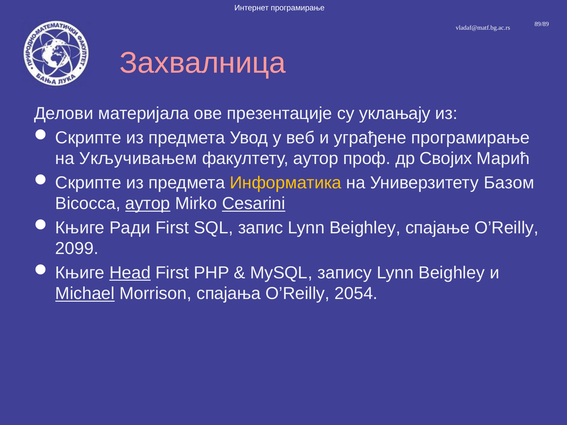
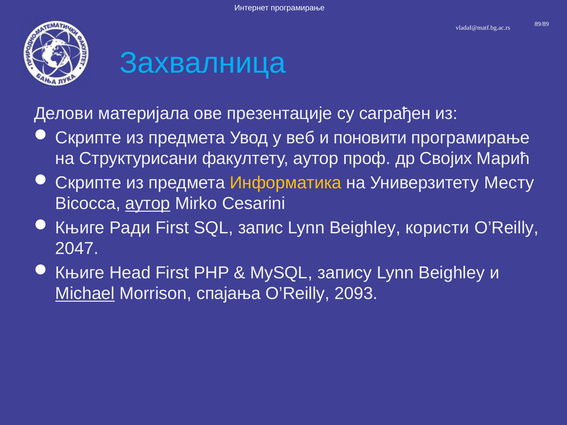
Захвалница colour: pink -> light blue
уклањају: уклањају -> саграђен
уграђене: уграђене -> поновити
Укључивањем: Укључивањем -> Структурисани
Базом: Базом -> Месту
Cesarini underline: present -> none
спајање: спајање -> користи
2099: 2099 -> 2047
Head underline: present -> none
2054: 2054 -> 2093
